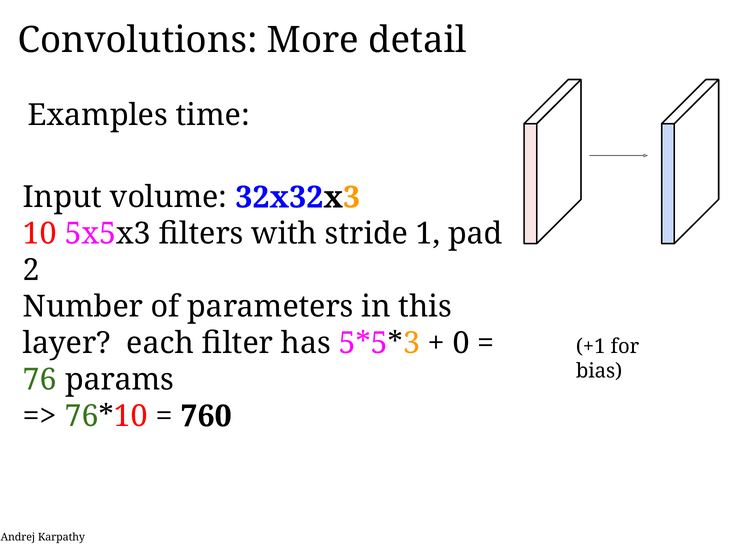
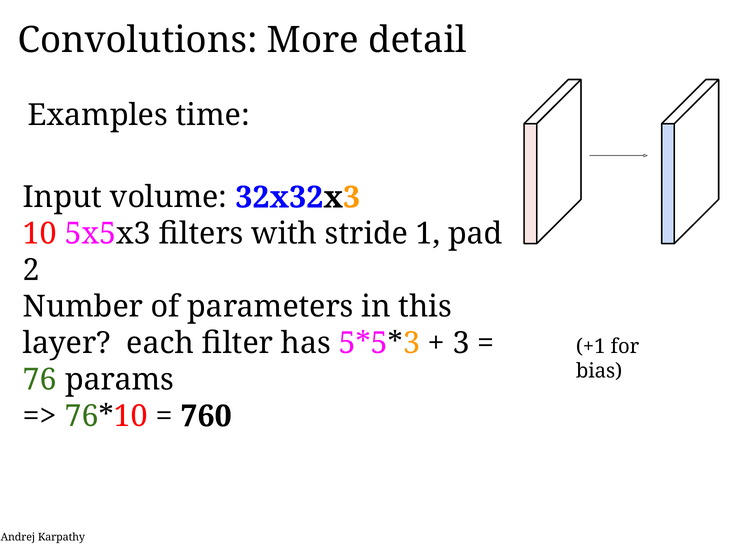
0: 0 -> 3
